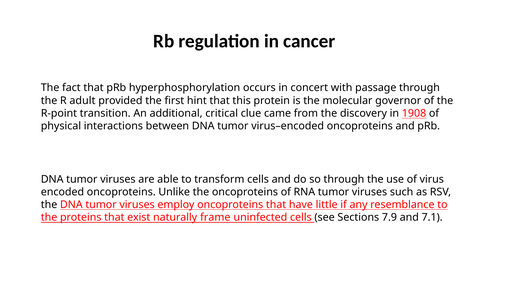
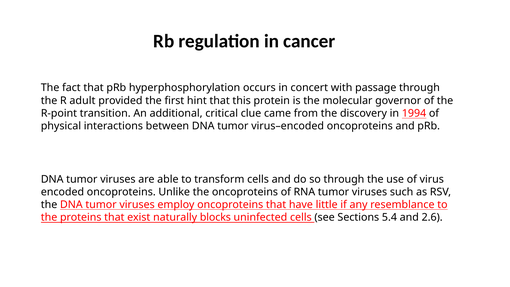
1908: 1908 -> 1994
frame: frame -> blocks
7.9: 7.9 -> 5.4
7.1: 7.1 -> 2.6
